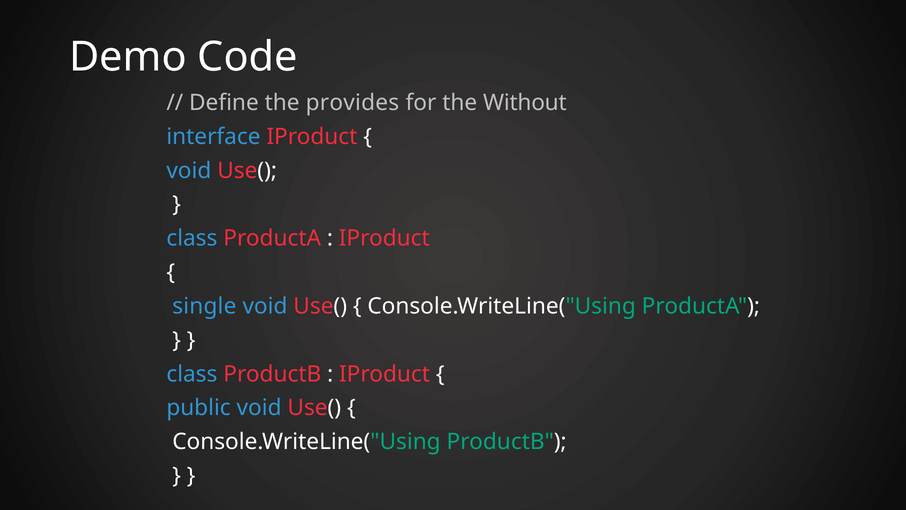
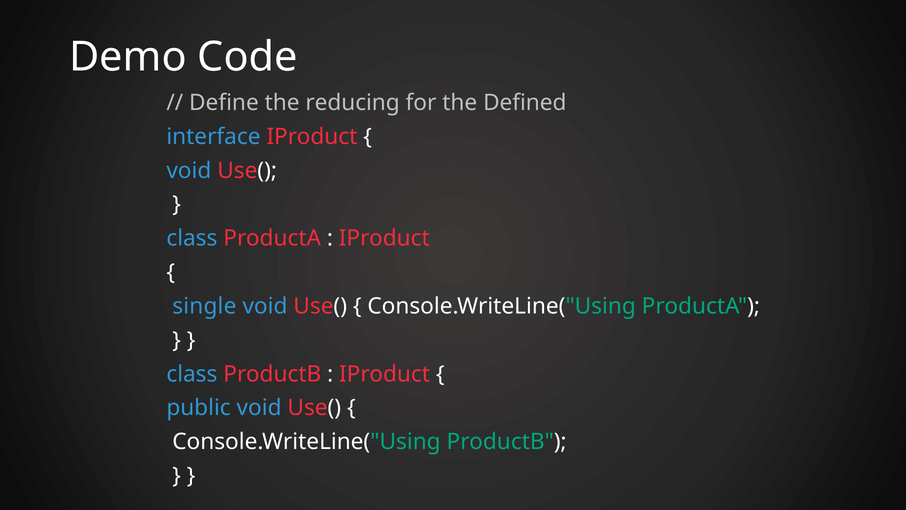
provides: provides -> reducing
Without: Without -> Defined
